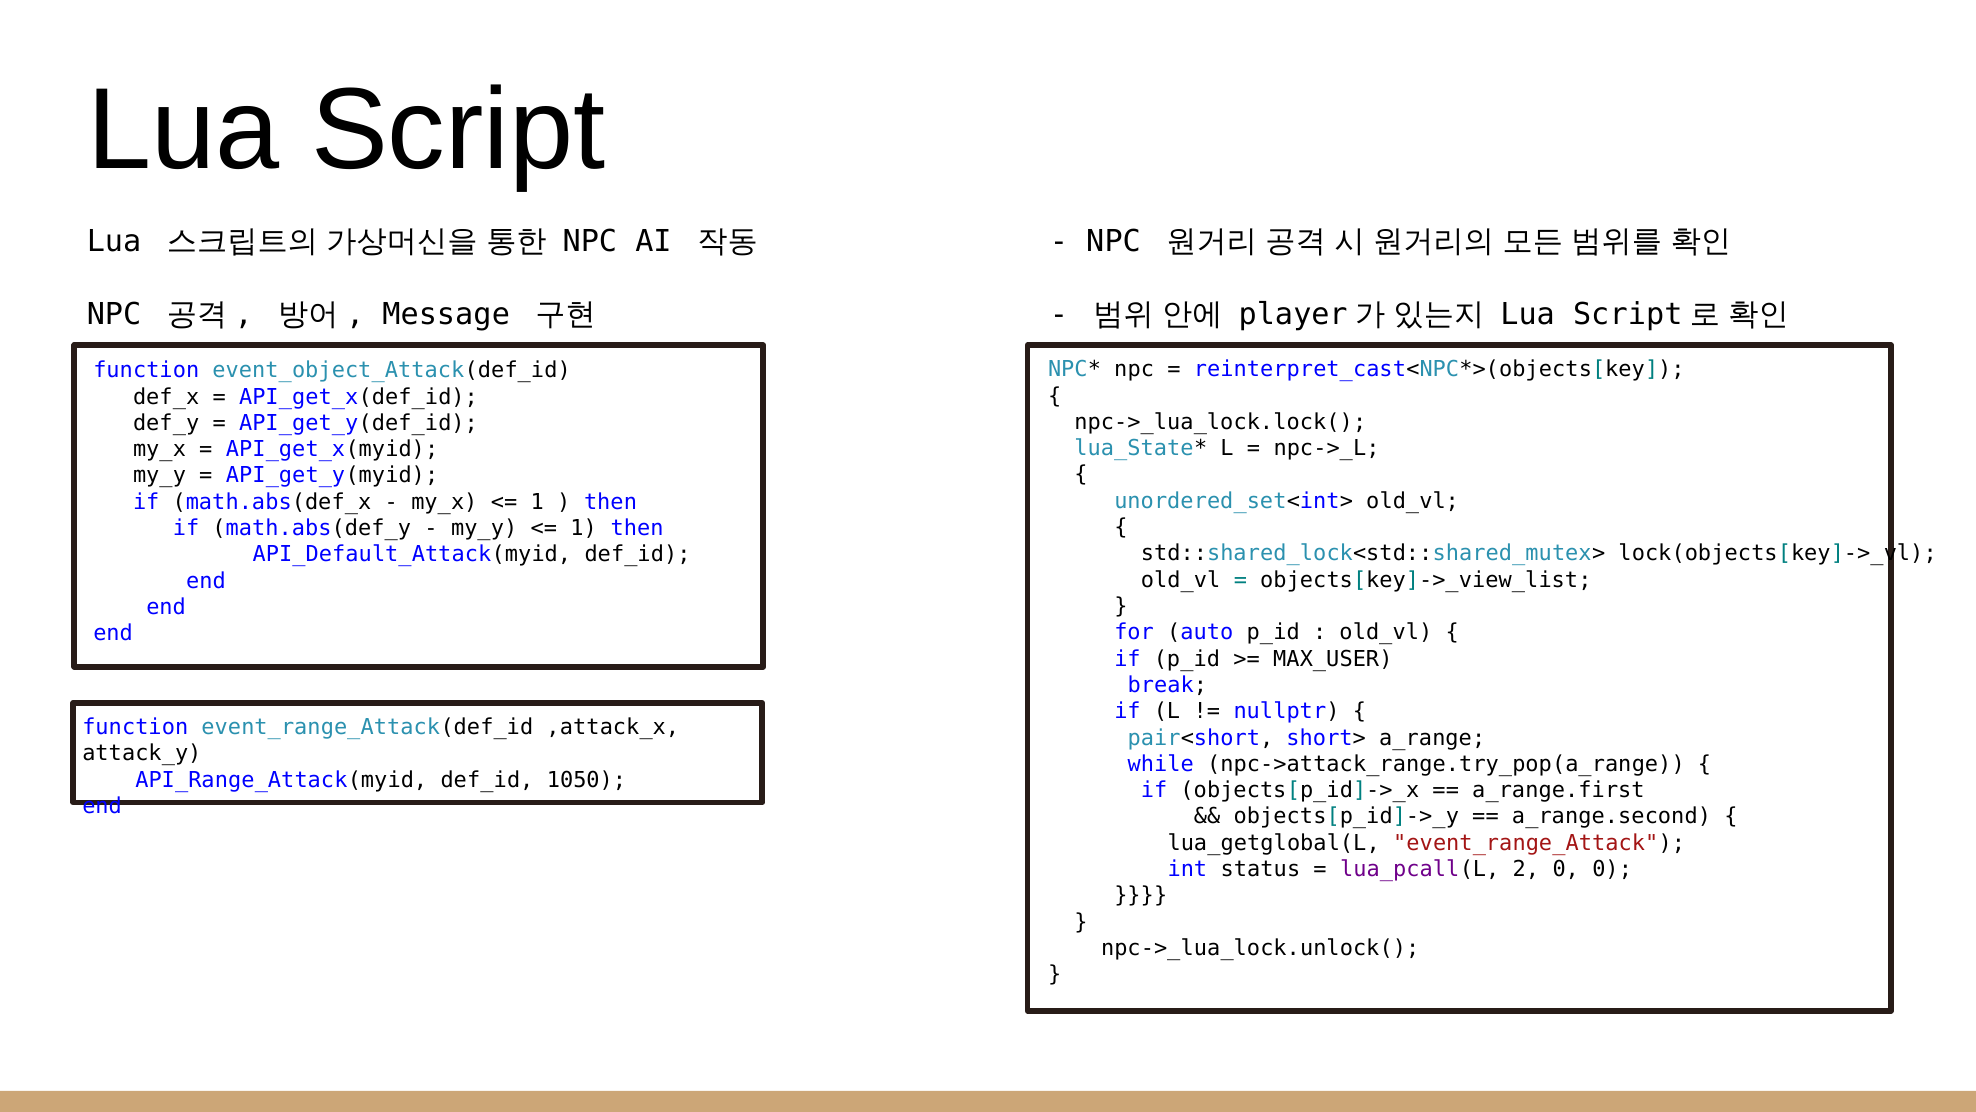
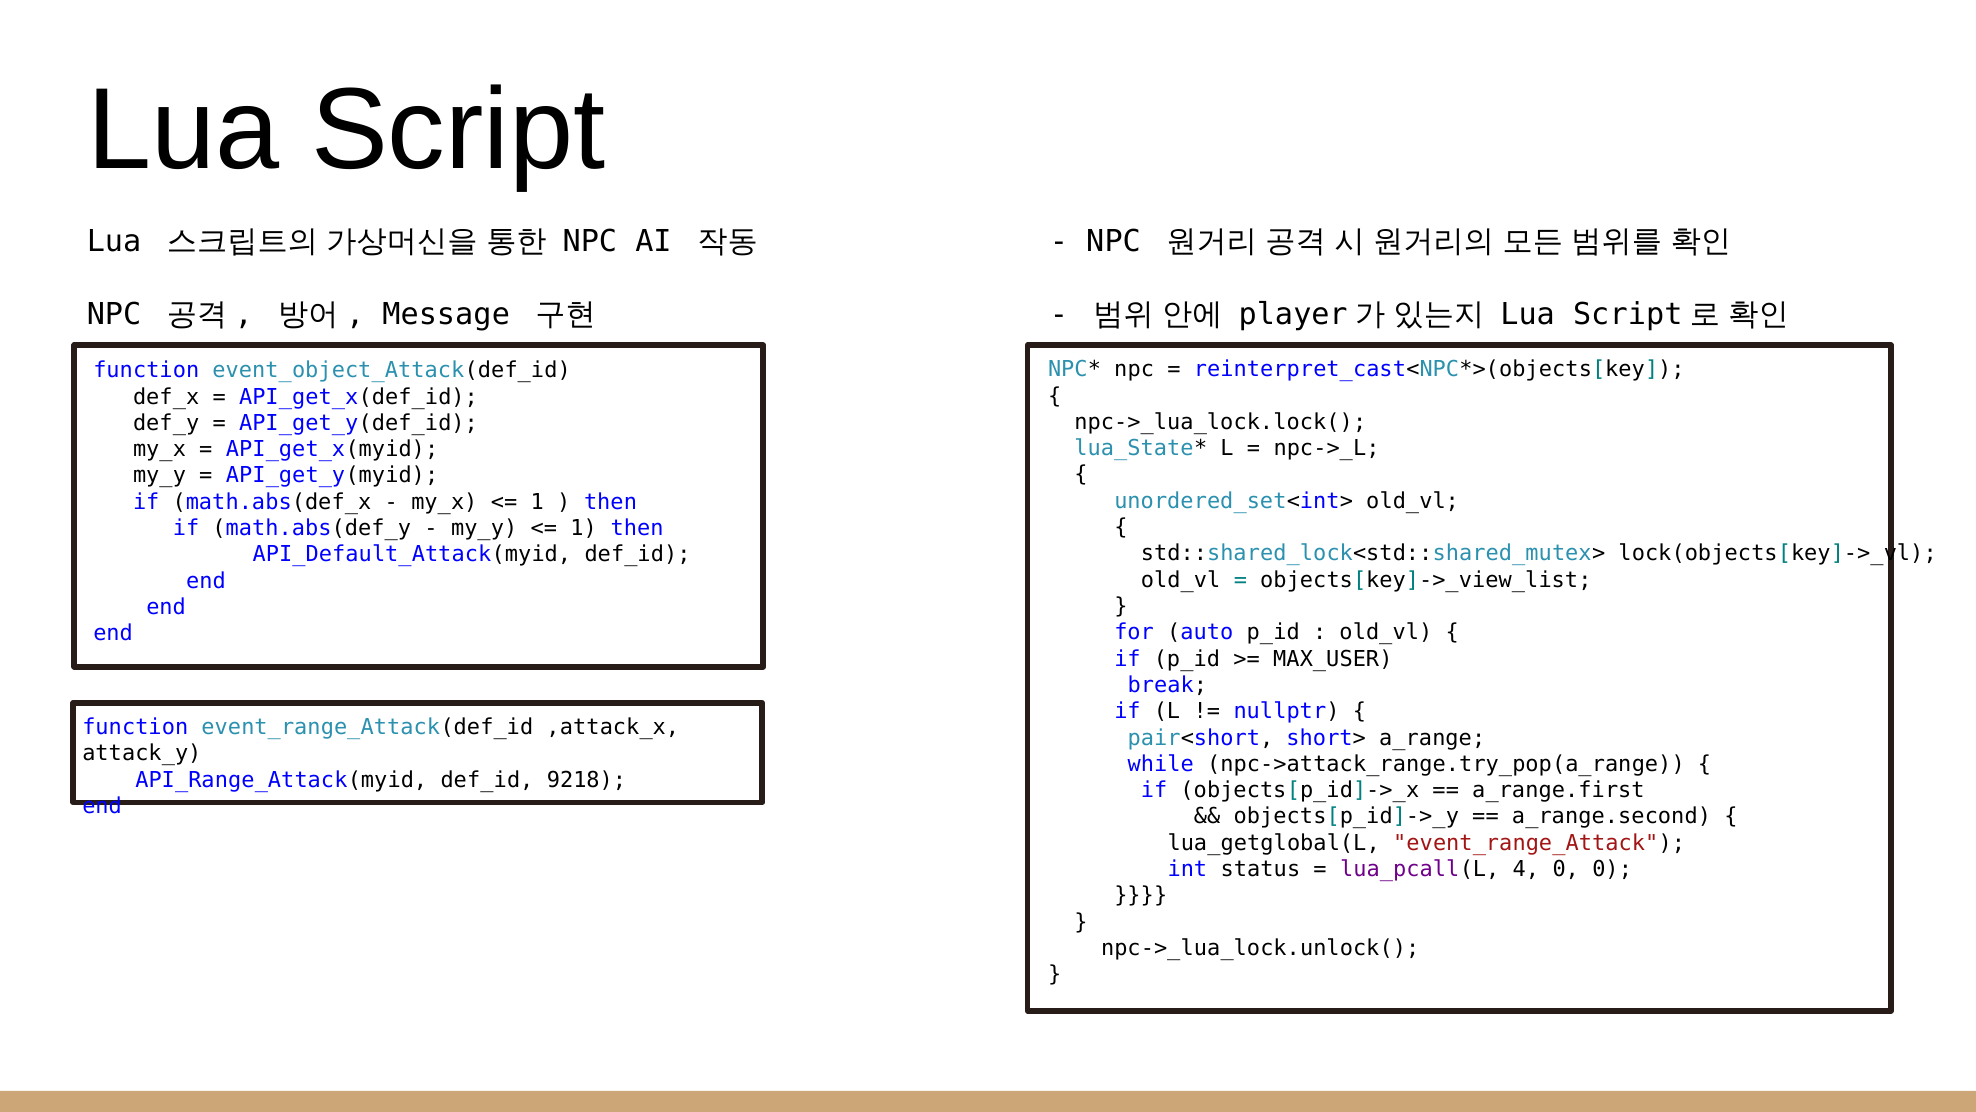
1050: 1050 -> 9218
2: 2 -> 4
